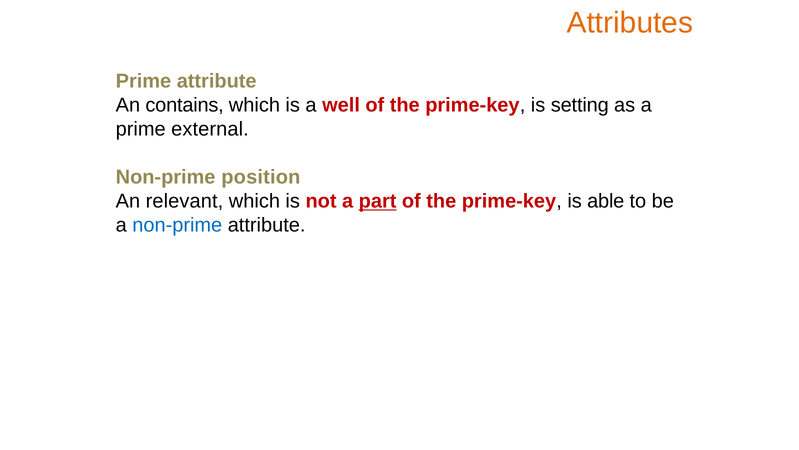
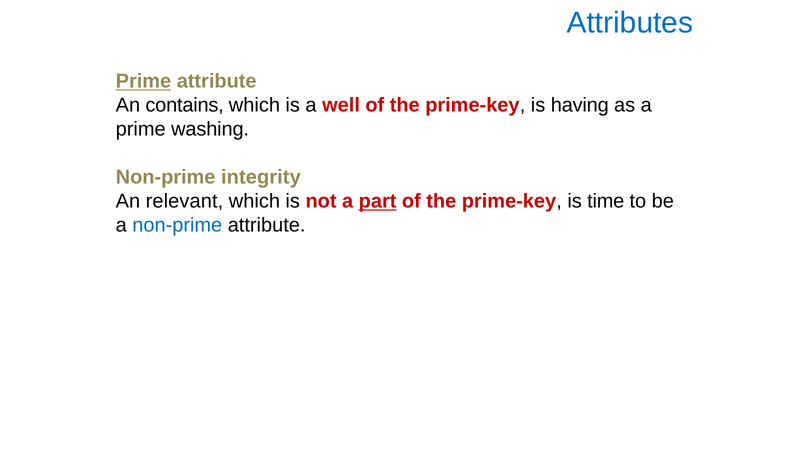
Attributes colour: orange -> blue
Prime at (143, 81) underline: none -> present
setting: setting -> having
external: external -> washing
position: position -> integrity
able: able -> time
